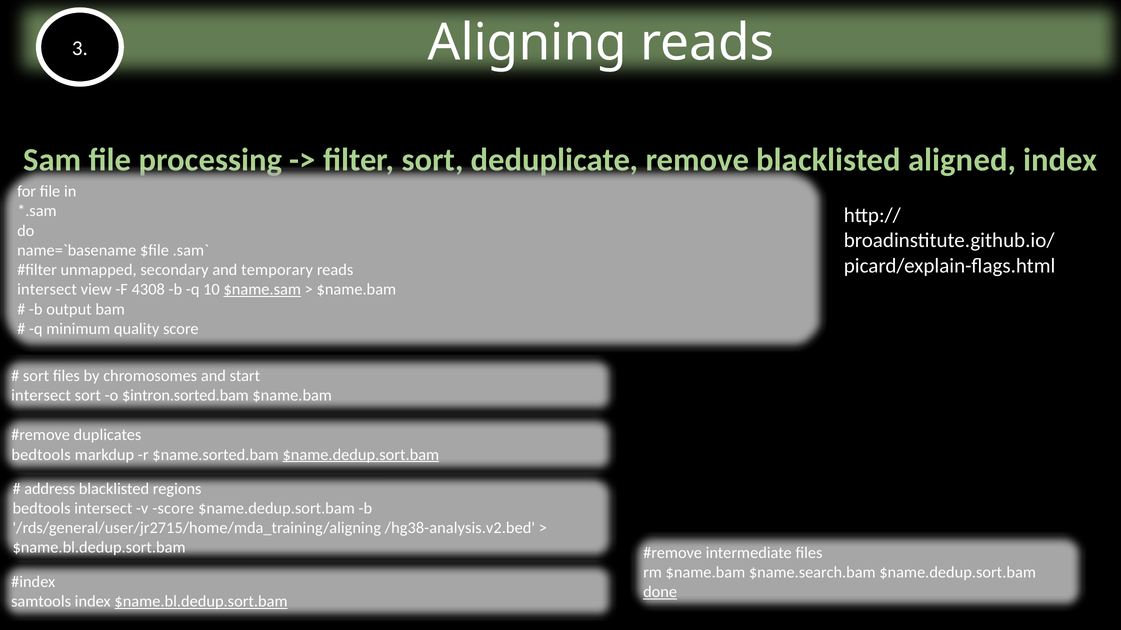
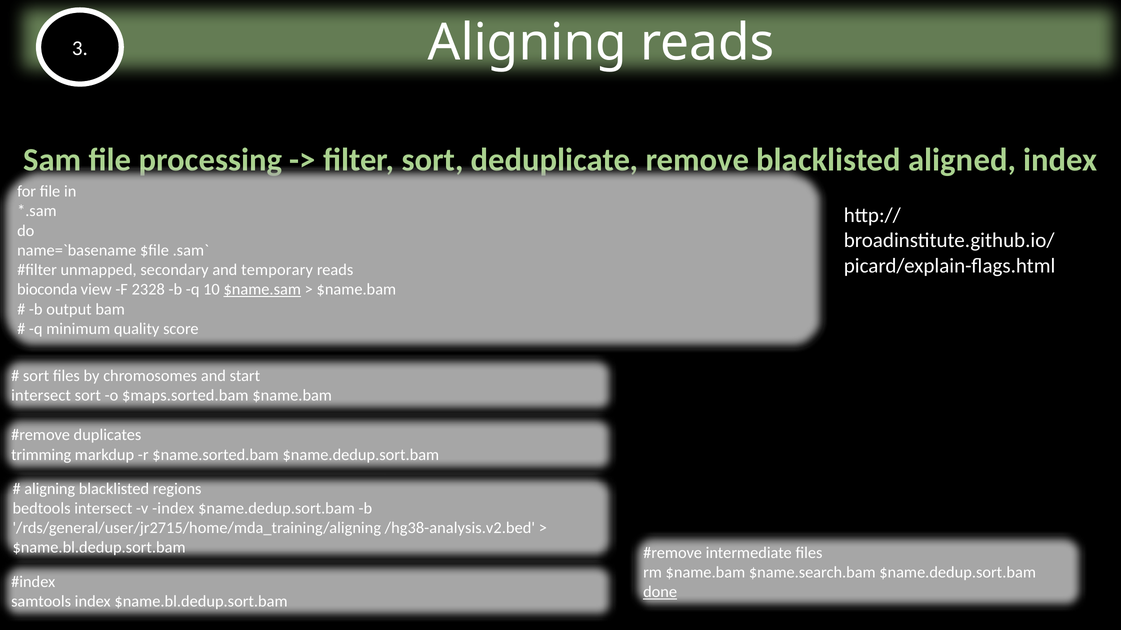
intersect at (47, 290): intersect -> bioconda
4308: 4308 -> 2328
$intron.sorted.bam: $intron.sorted.bam -> $maps.sorted.bam
bedtools at (41, 455): bedtools -> trimming
$name.dedup.sort.bam at (361, 455) underline: present -> none
address at (50, 489): address -> aligning
v score: score -> index
$name.bl.dedup.sort.bam at (201, 602) underline: present -> none
